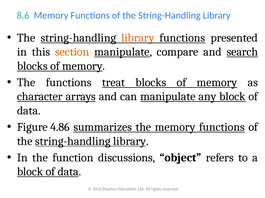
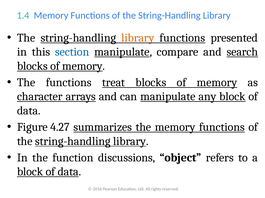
8.6: 8.6 -> 1.4
section colour: orange -> blue
4.86: 4.86 -> 4.27
